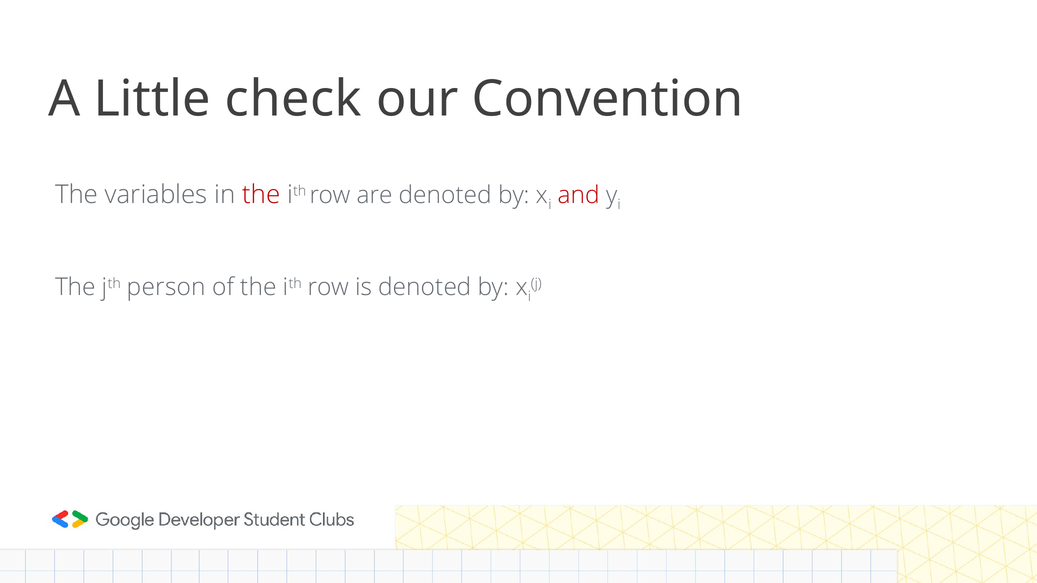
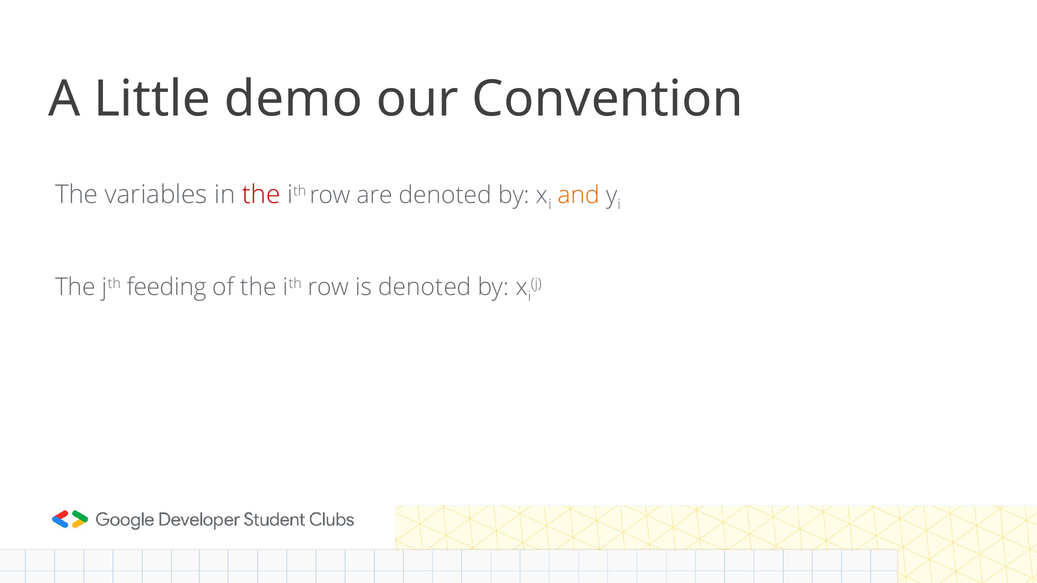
check: check -> demo
and colour: red -> orange
person: person -> feeding
